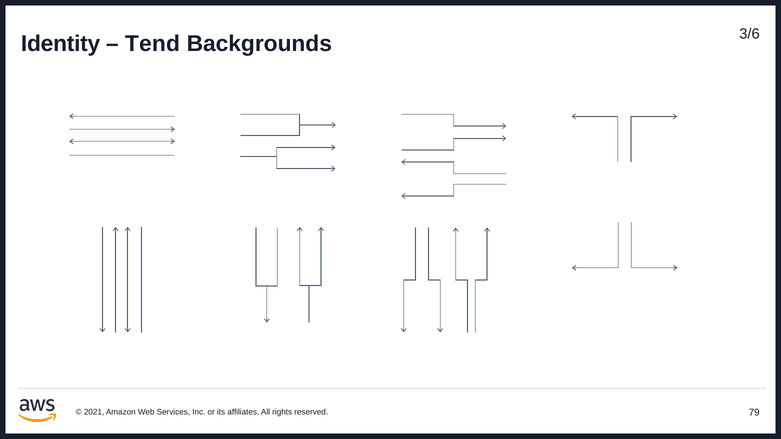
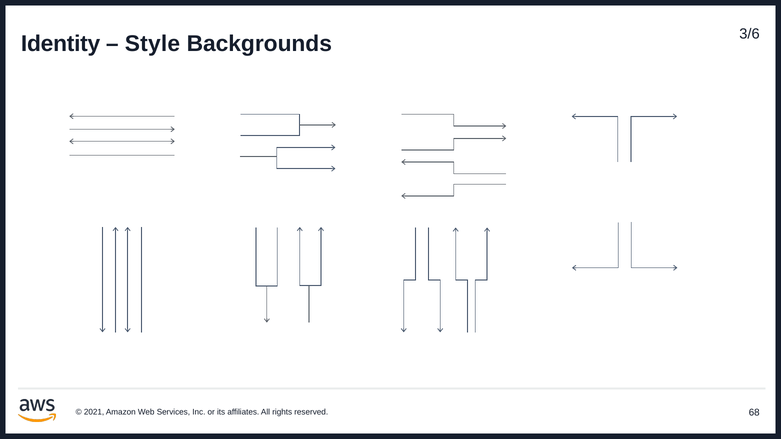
Tend: Tend -> Style
79: 79 -> 68
